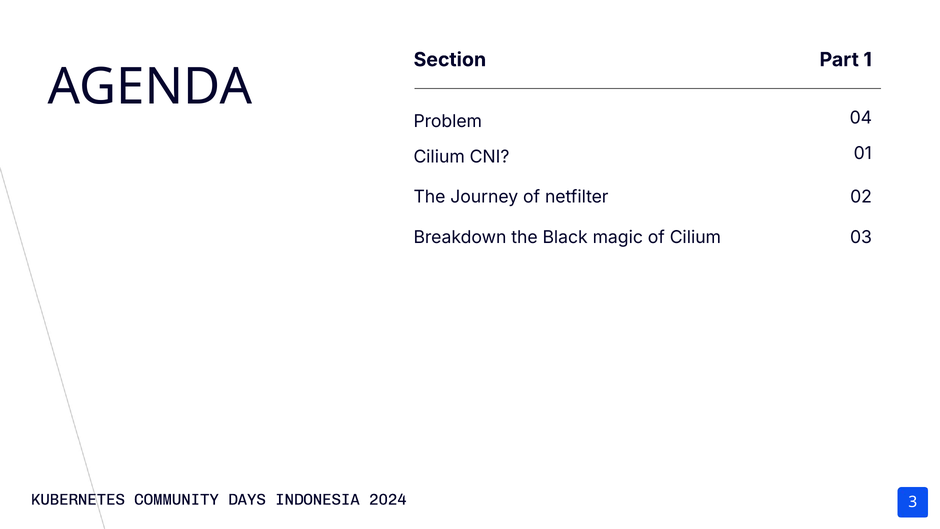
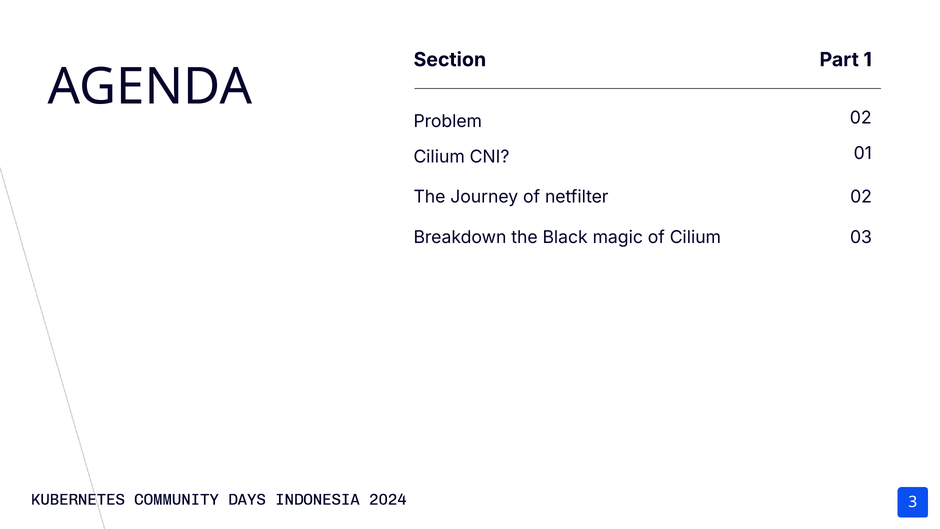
Problem 04: 04 -> 02
